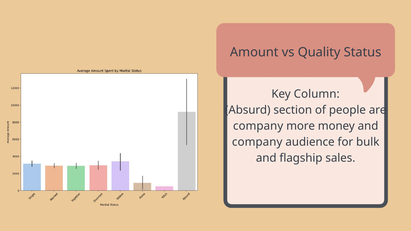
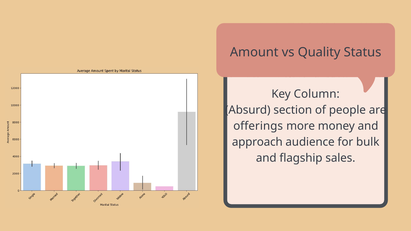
company at (258, 126): company -> offerings
company at (257, 142): company -> approach
